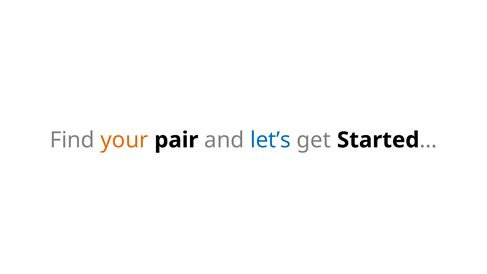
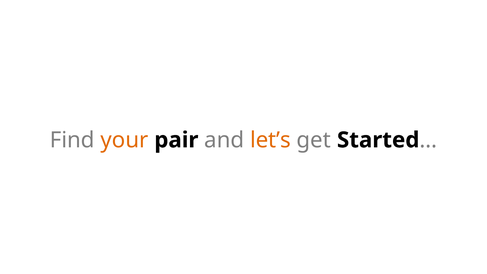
let’s colour: blue -> orange
